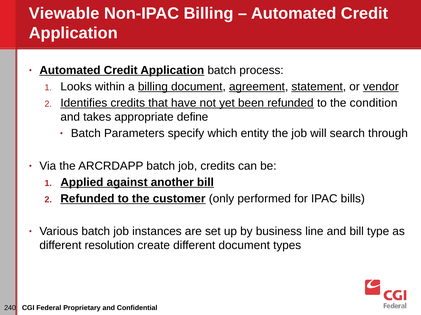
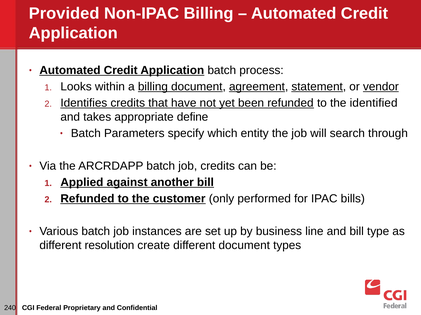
Viewable: Viewable -> Provided
condition: condition -> identified
